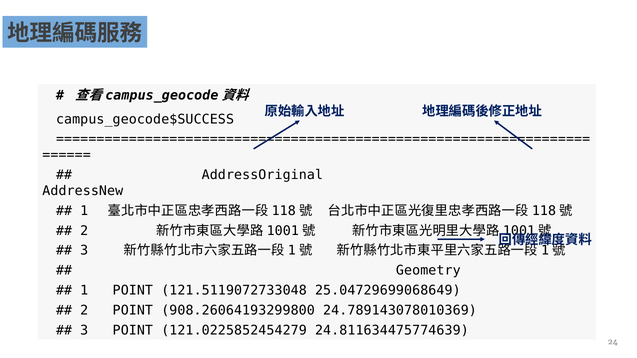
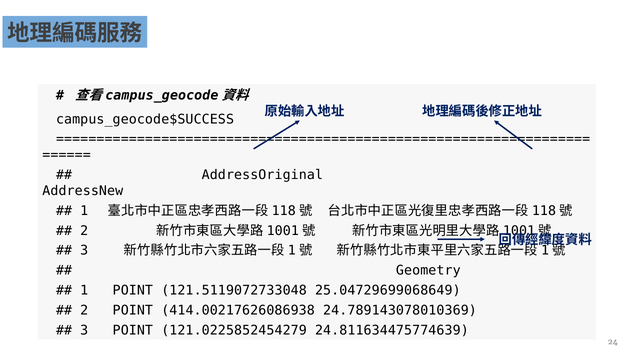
908.26064193299800: 908.26064193299800 -> 414.00217626086938
